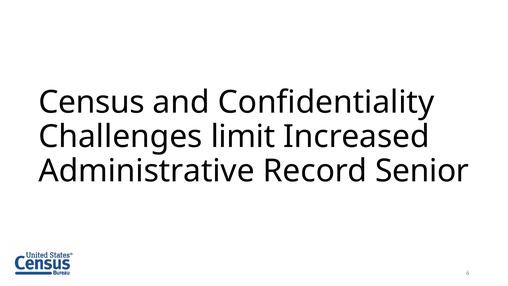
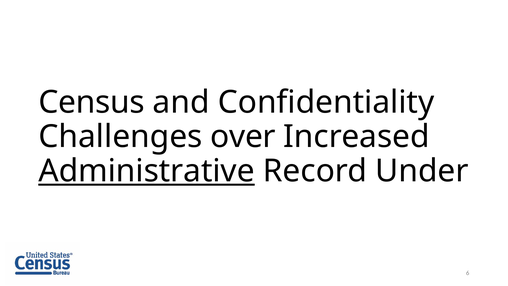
limit: limit -> over
Administrative underline: none -> present
Senior: Senior -> Under
